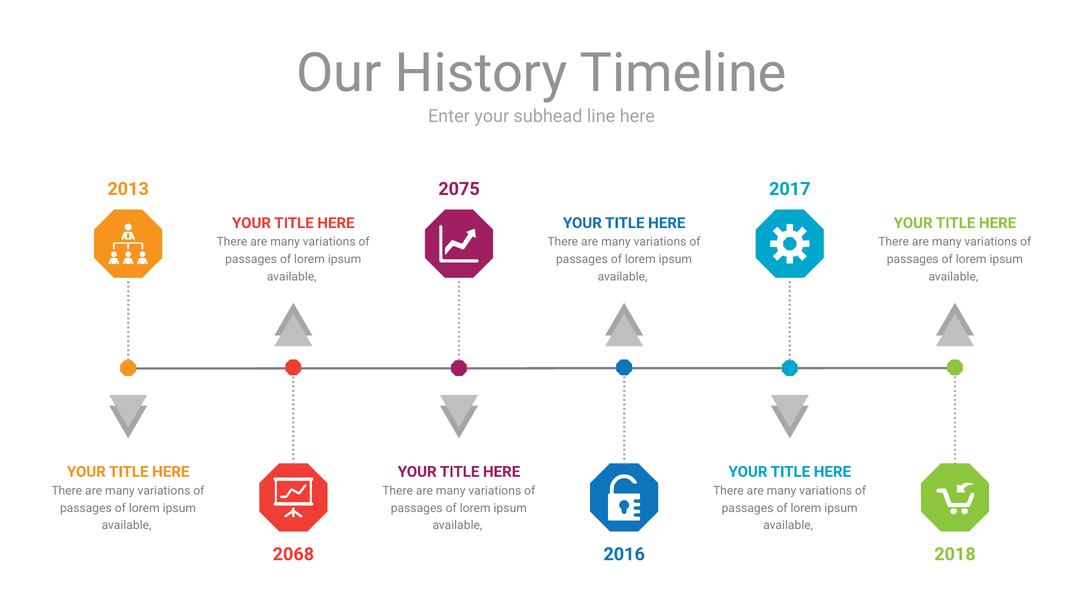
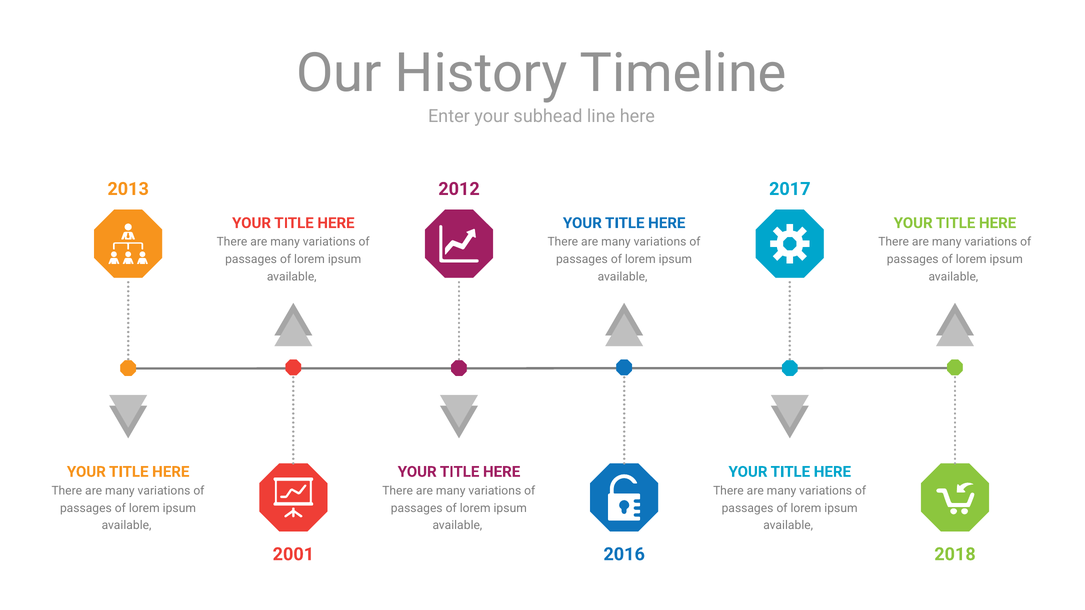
2075: 2075 -> 2012
2068: 2068 -> 2001
